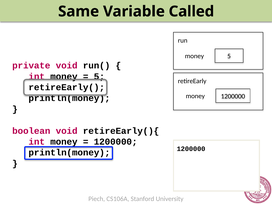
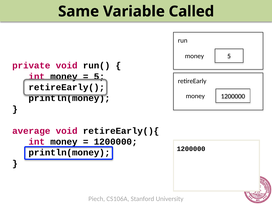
boolean: boolean -> average
